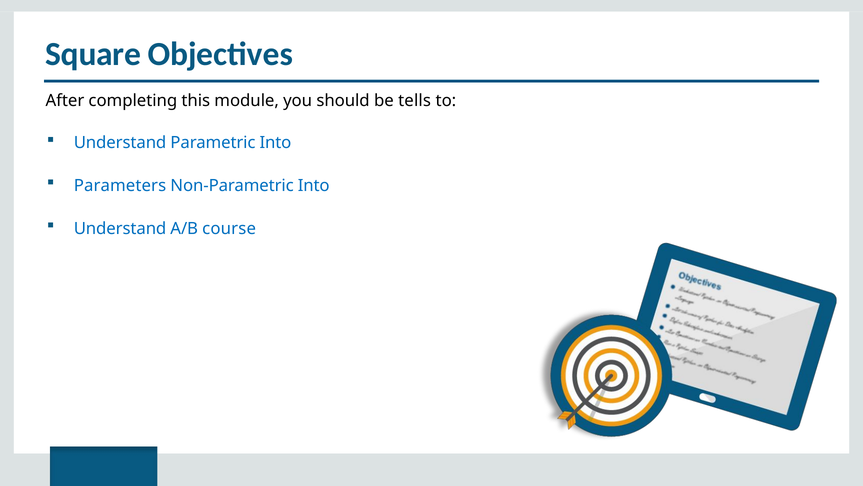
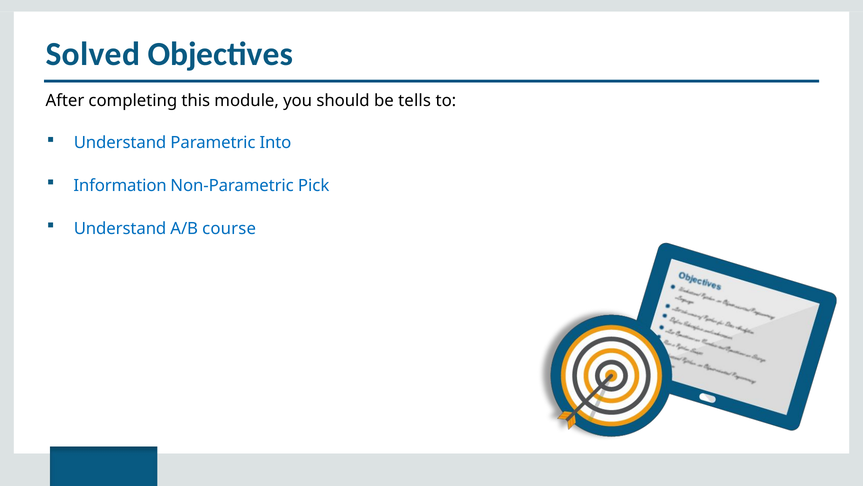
Square: Square -> Solved
Parameters: Parameters -> Information
Non-Parametric Into: Into -> Pick
